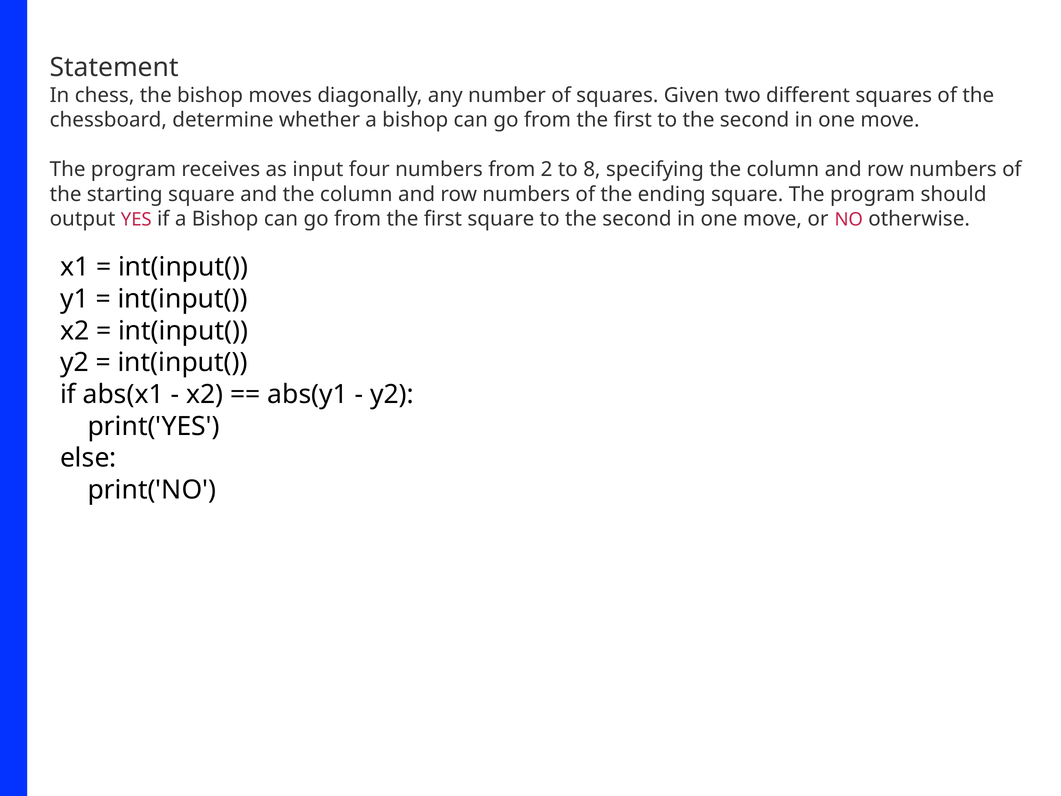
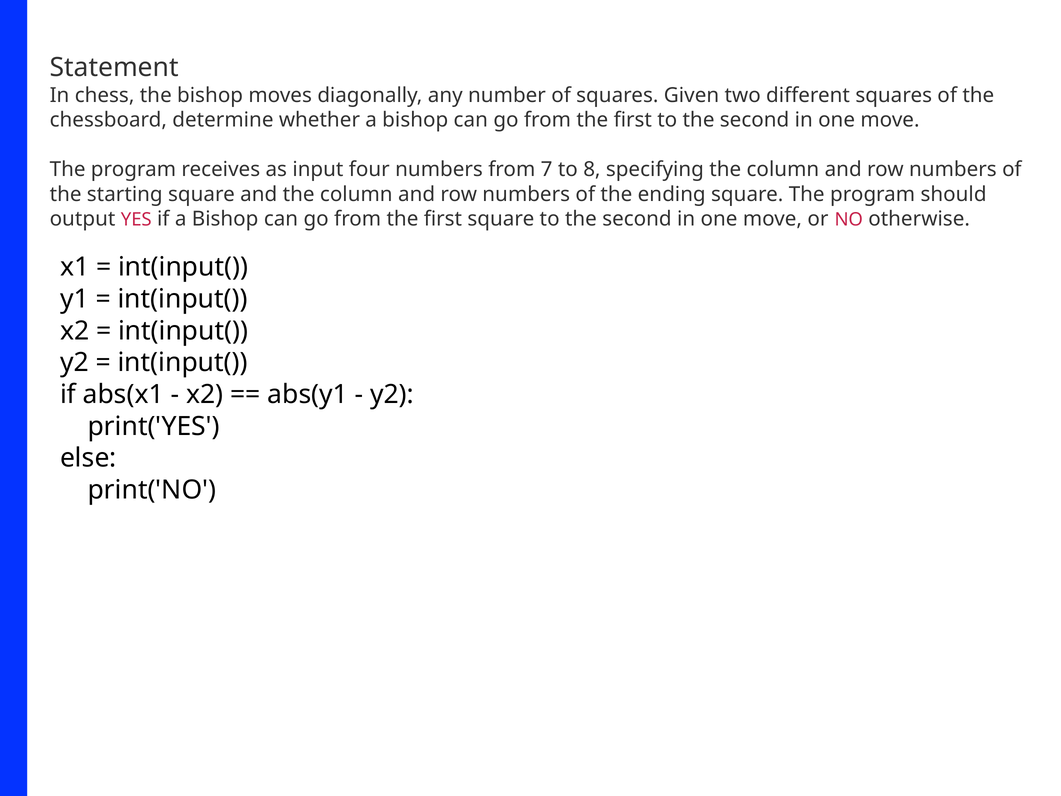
2: 2 -> 7
